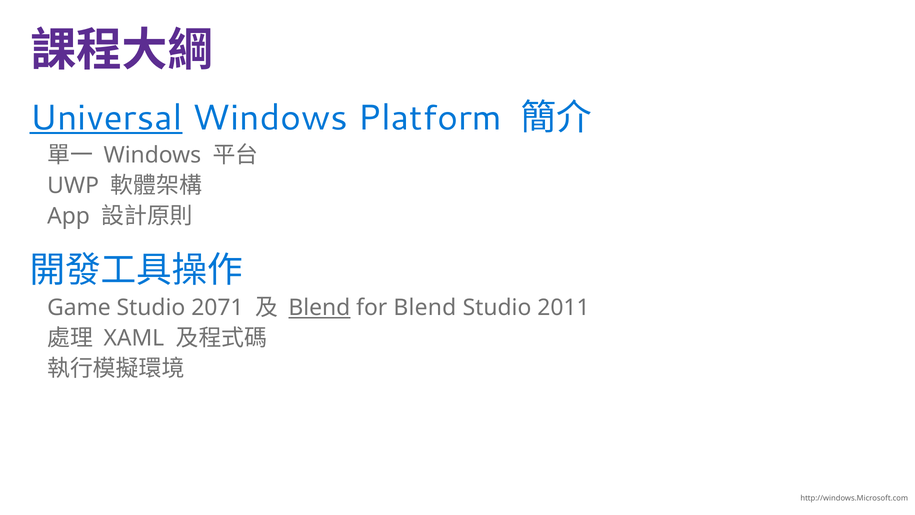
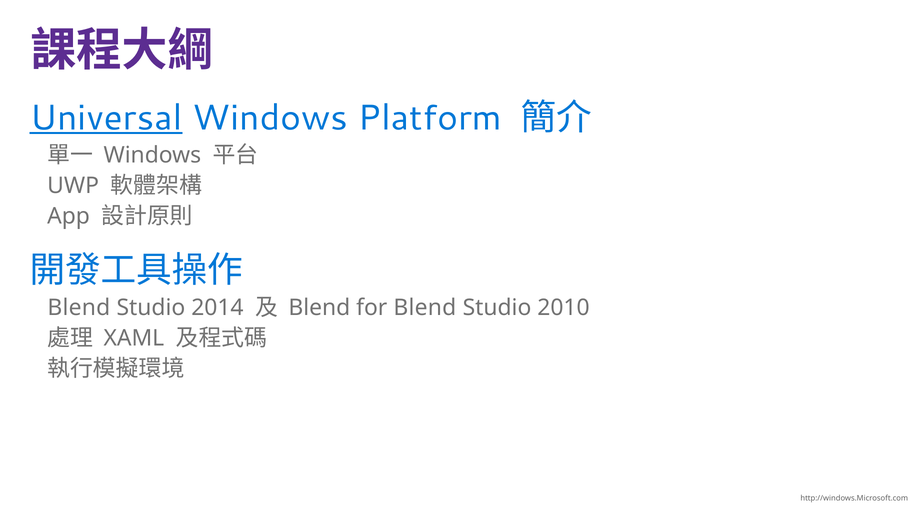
Game at (79, 308): Game -> Blend
2071: 2071 -> 2014
Blend at (319, 308) underline: present -> none
2011: 2011 -> 2010
